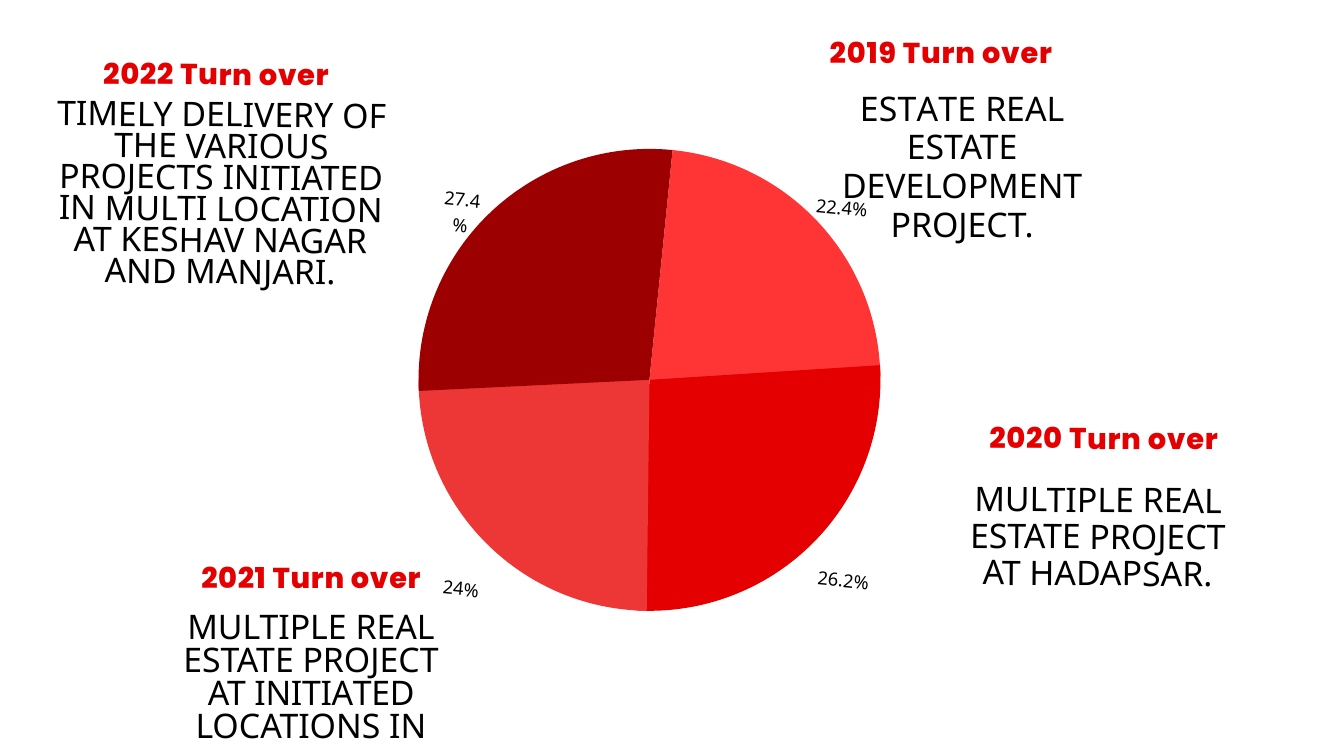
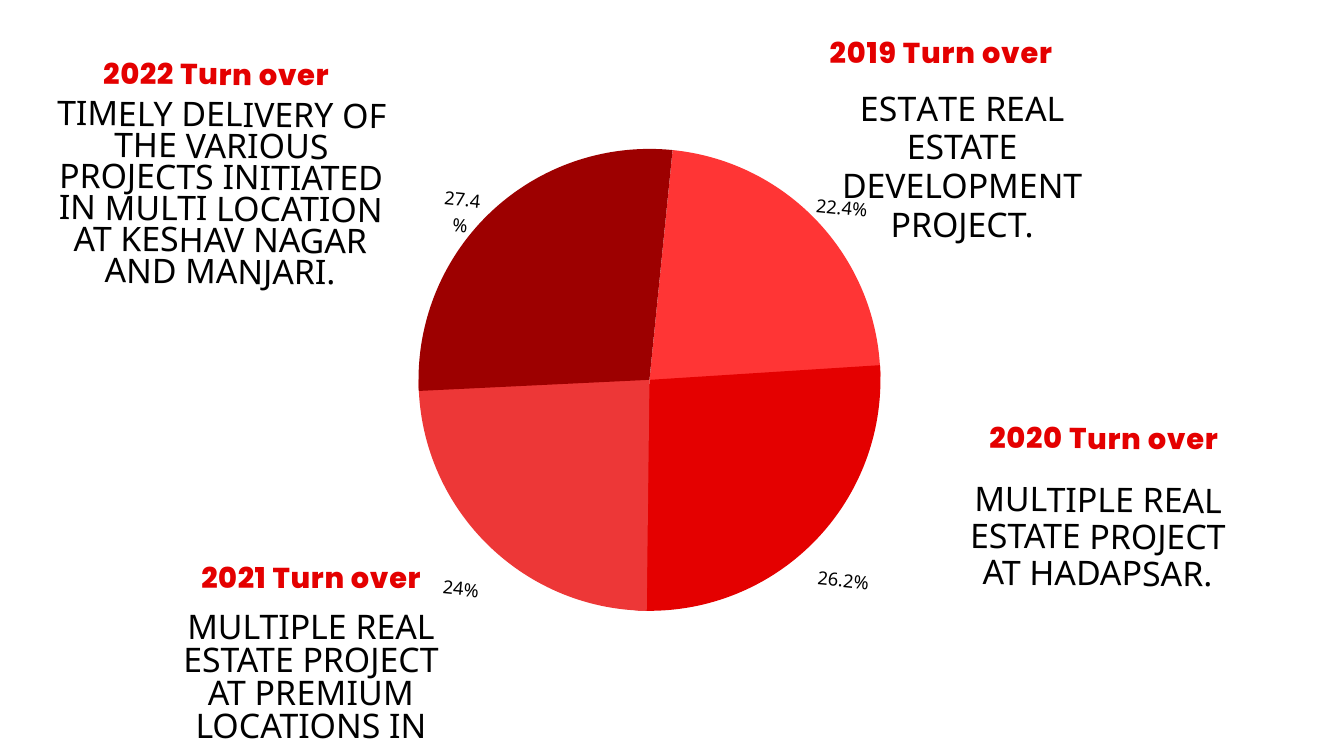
AT INITIATED: INITIATED -> PREMIUM
